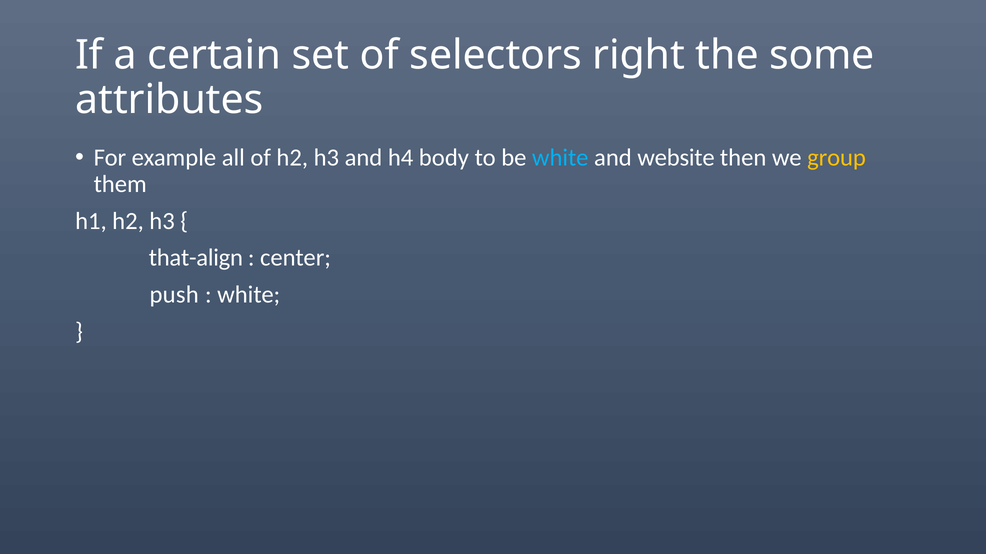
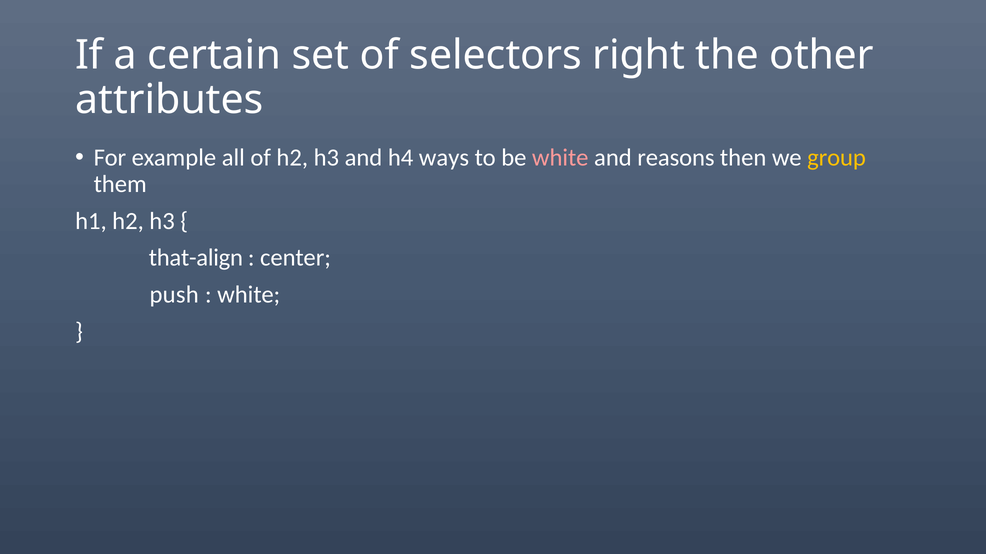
some: some -> other
body: body -> ways
white at (560, 158) colour: light blue -> pink
website: website -> reasons
